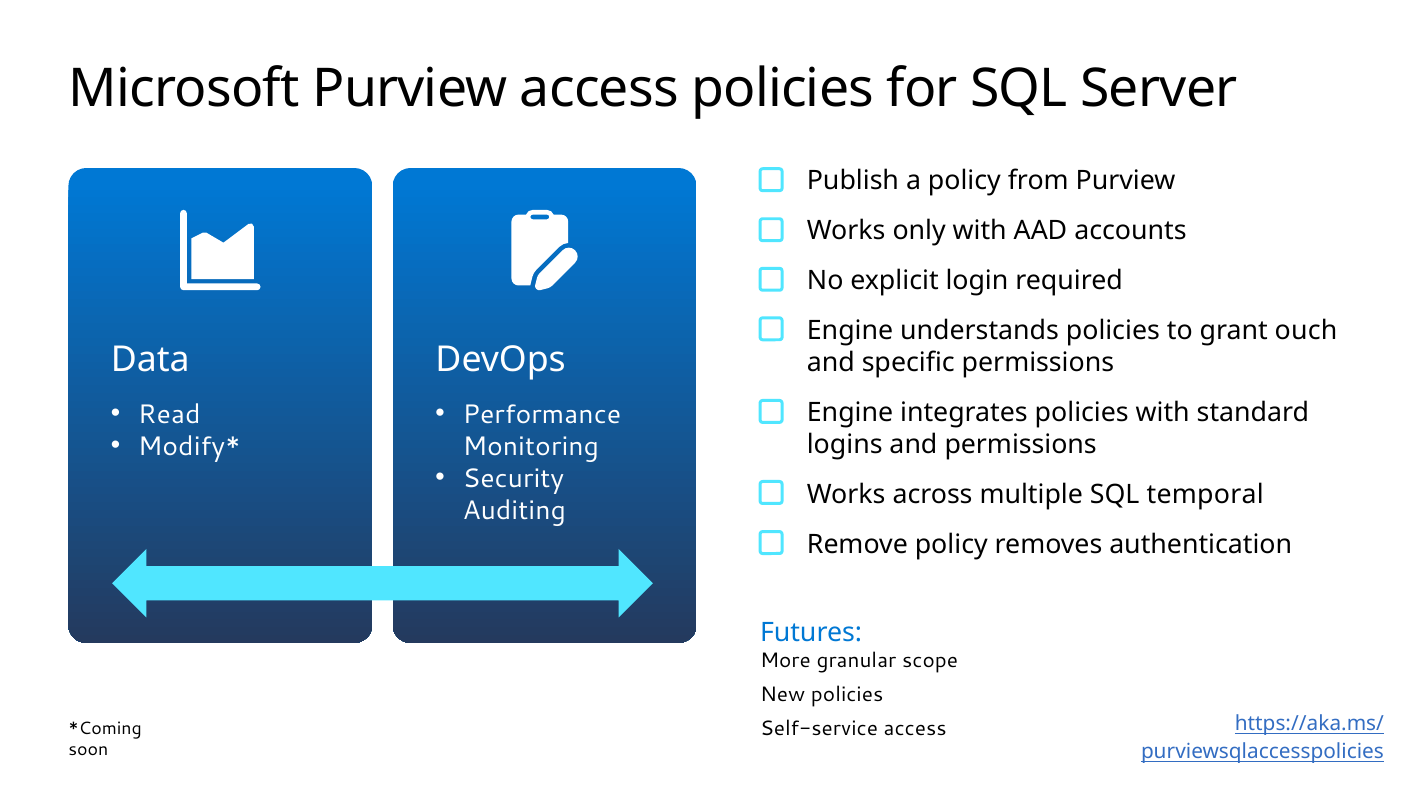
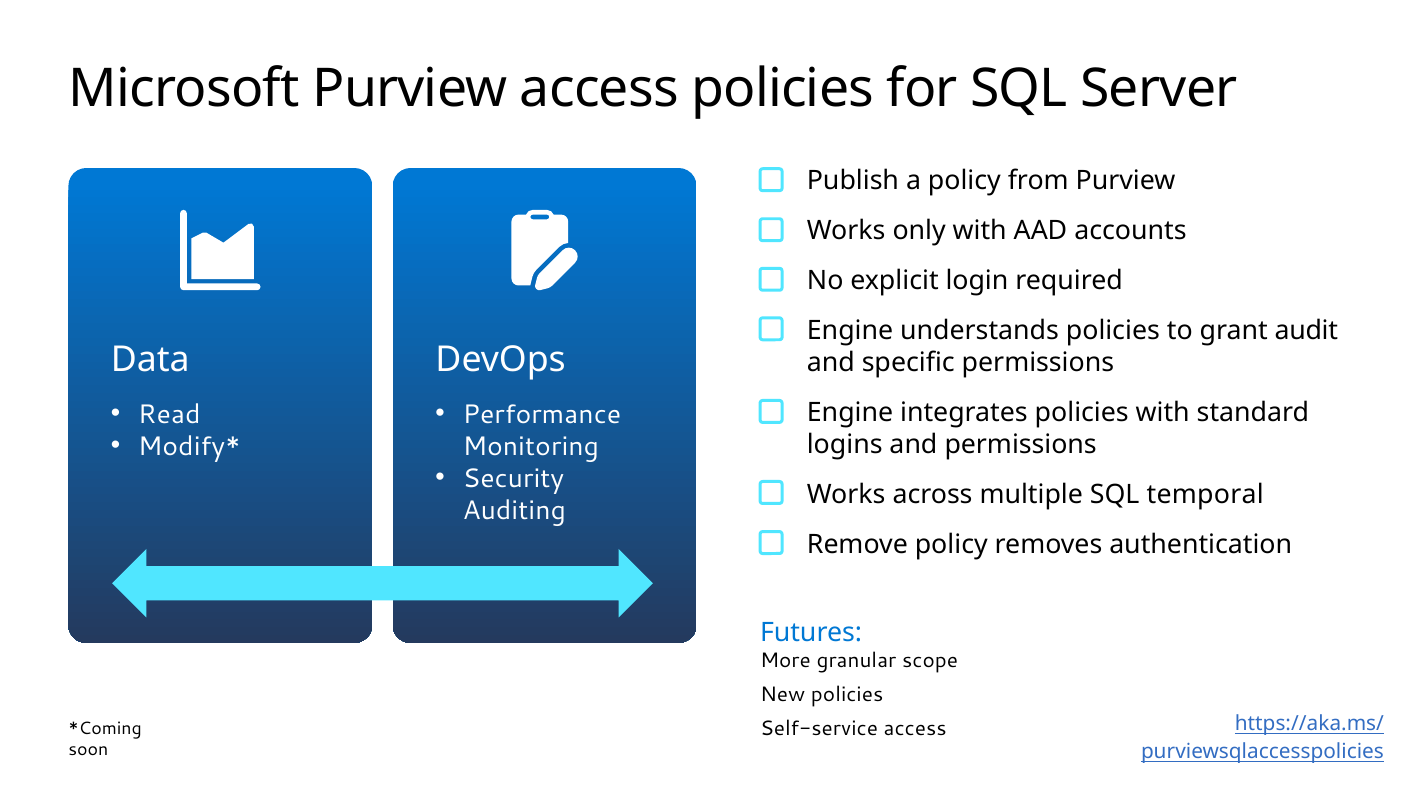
ouch: ouch -> audit
